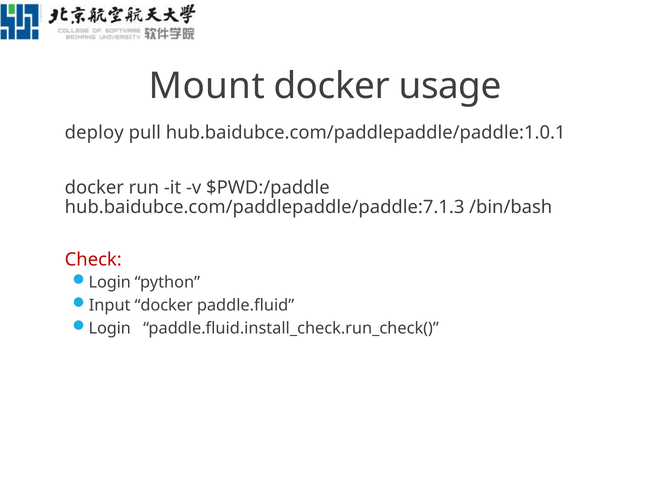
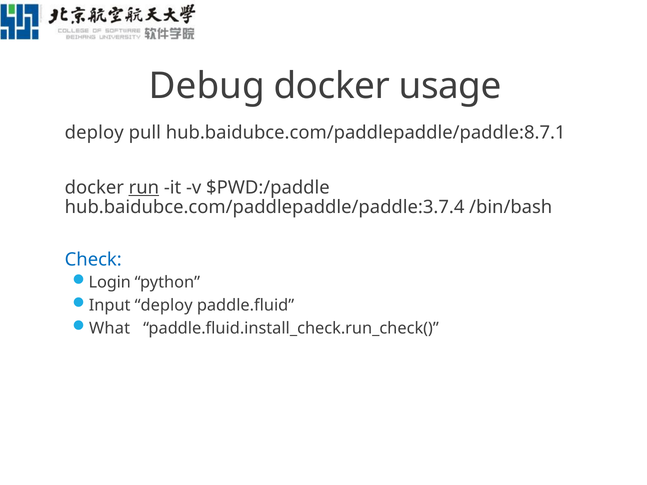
Mount: Mount -> Debug
hub.baidubce.com/paddlepaddle/paddle:1.0.1: hub.baidubce.com/paddlepaddle/paddle:1.0.1 -> hub.baidubce.com/paddlepaddle/paddle:8.7.1
run underline: none -> present
hub.baidubce.com/paddlepaddle/paddle:7.1.3: hub.baidubce.com/paddlepaddle/paddle:7.1.3 -> hub.baidubce.com/paddlepaddle/paddle:3.7.4
Check colour: red -> blue
Input docker: docker -> deploy
Login at (110, 329): Login -> What
